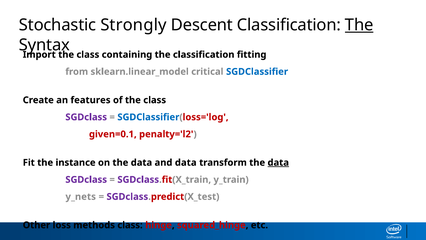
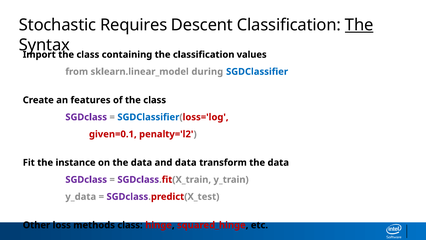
Strongly: Strongly -> Requires
fitting: fitting -> values
critical: critical -> during
data at (278, 162) underline: present -> none
y_nets: y_nets -> y_data
